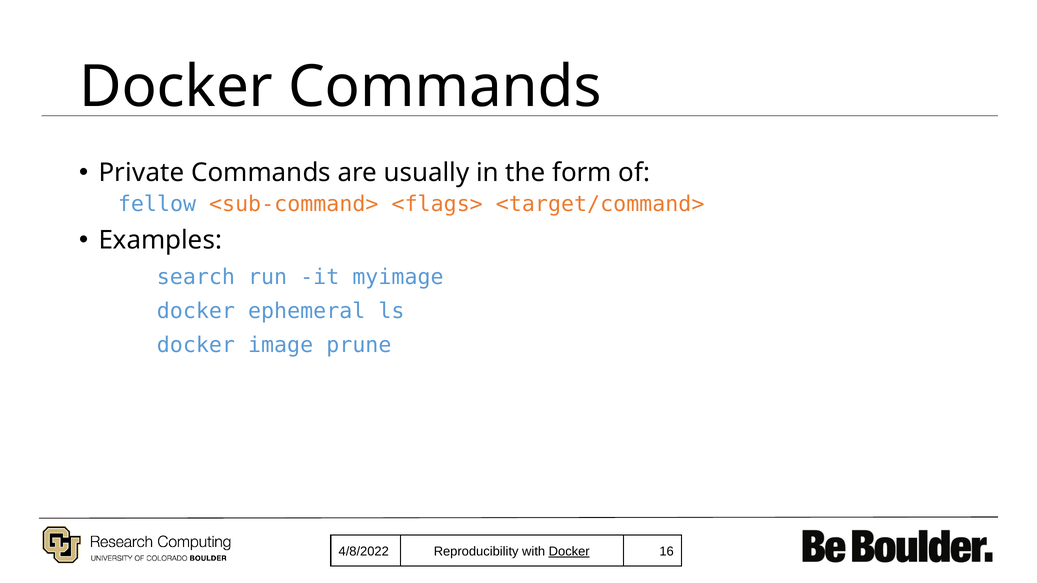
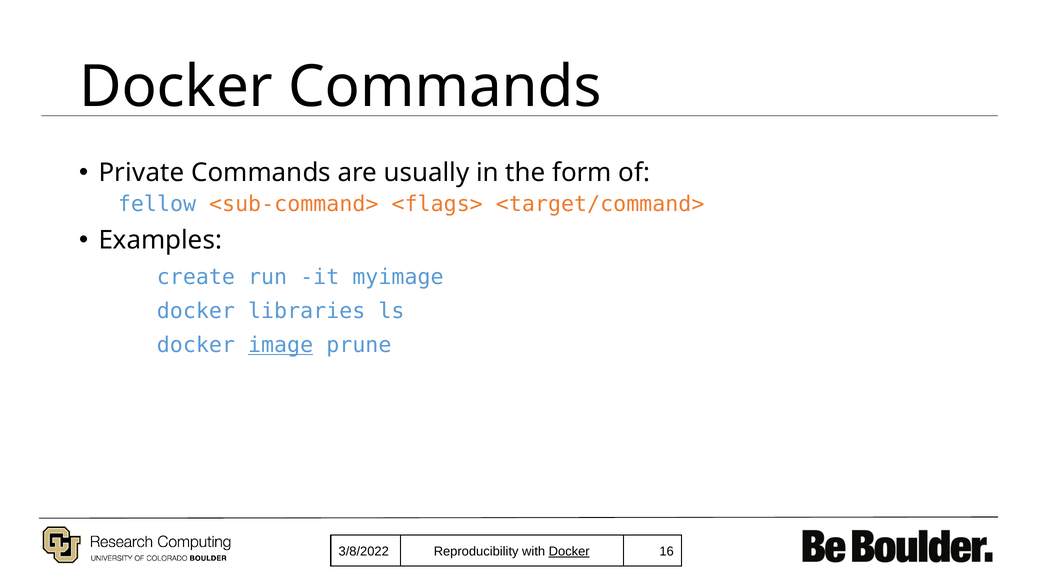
search: search -> create
ephemeral: ephemeral -> libraries
image underline: none -> present
4/8/2022: 4/8/2022 -> 3/8/2022
